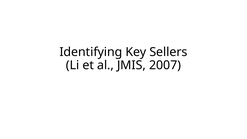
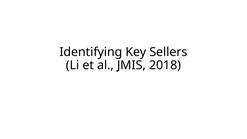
2007: 2007 -> 2018
